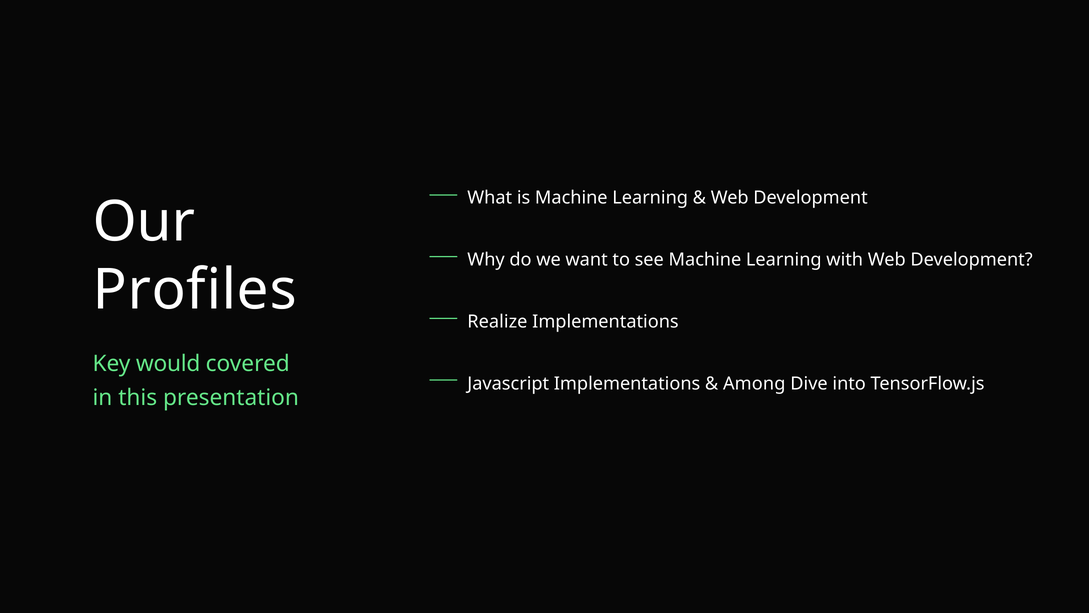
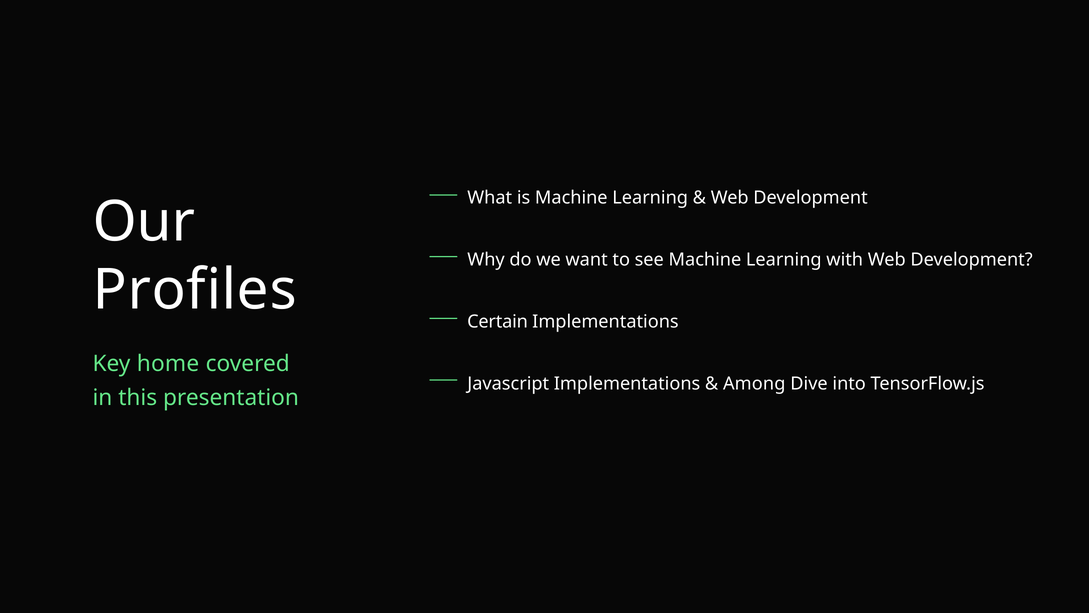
Realize: Realize -> Certain
would: would -> home
